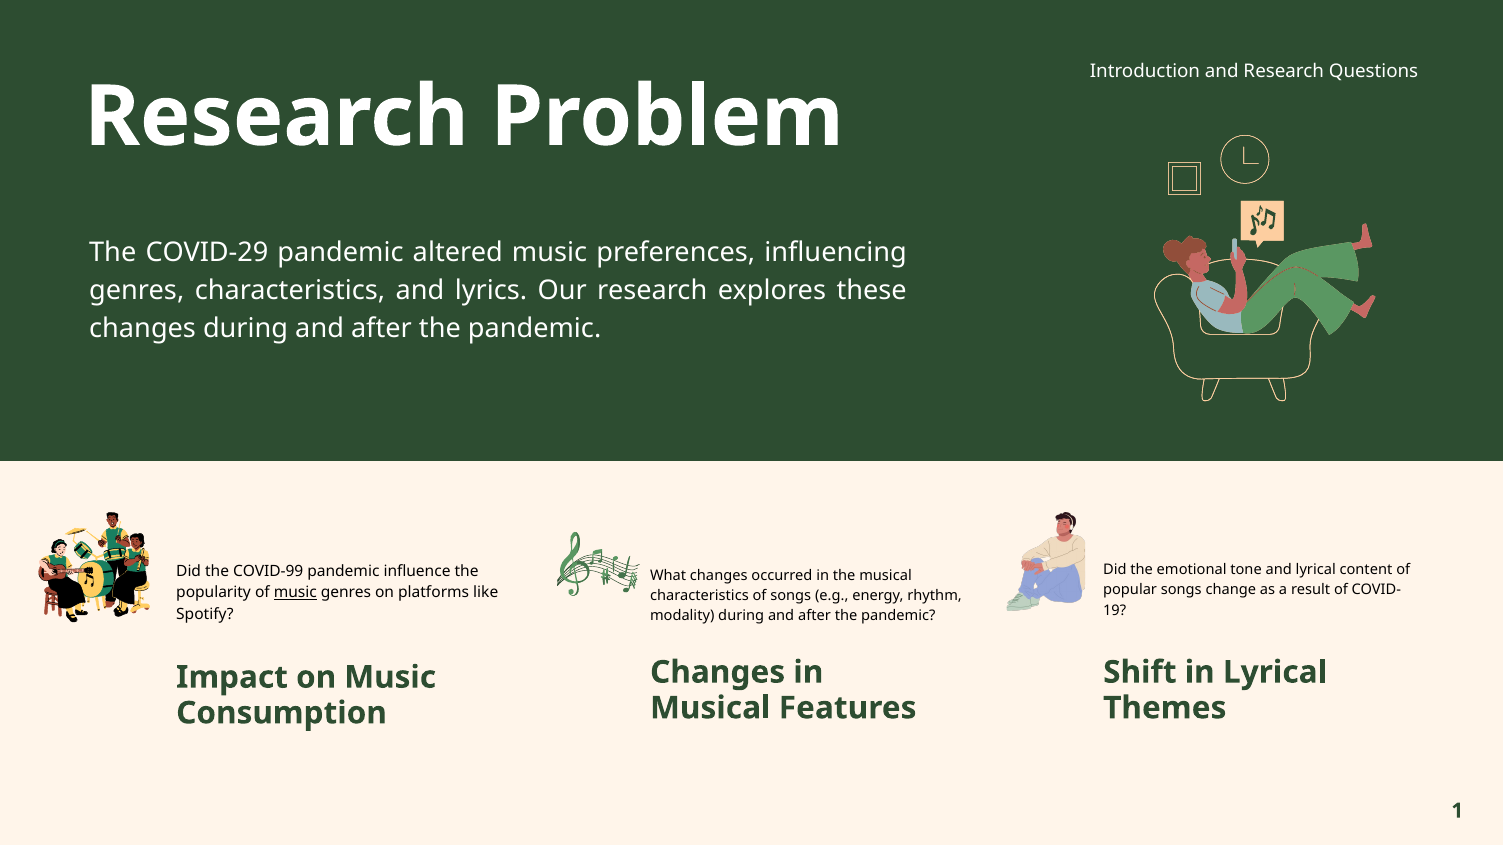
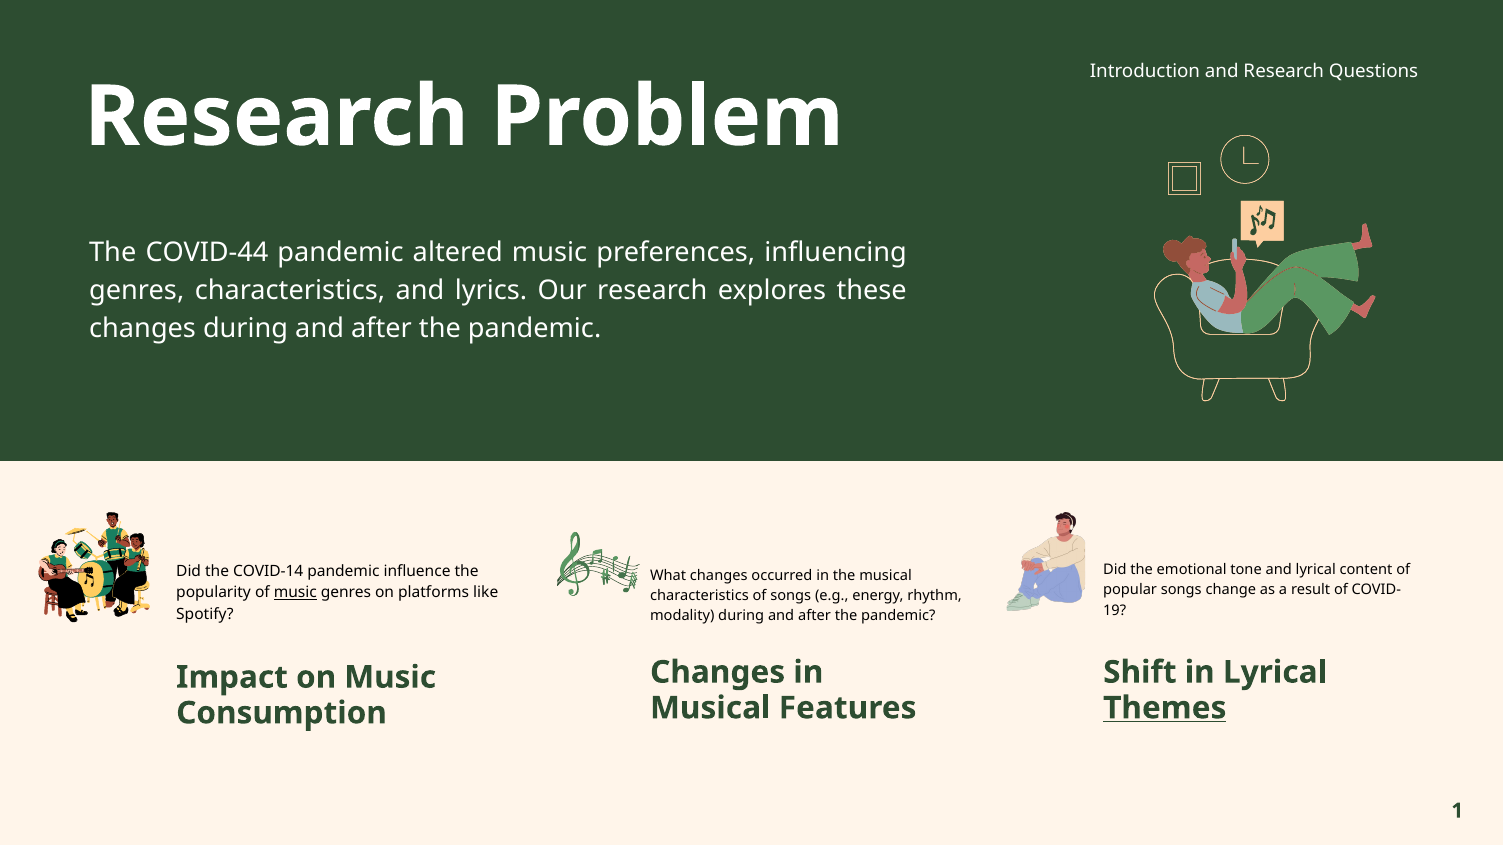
COVID-29: COVID-29 -> COVID-44
COVID-99: COVID-99 -> COVID-14
Themes underline: none -> present
